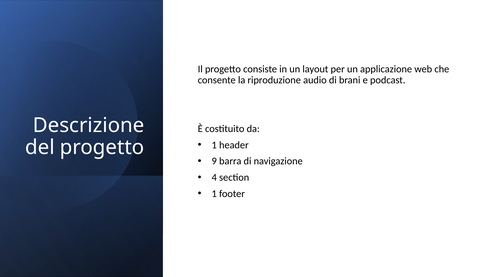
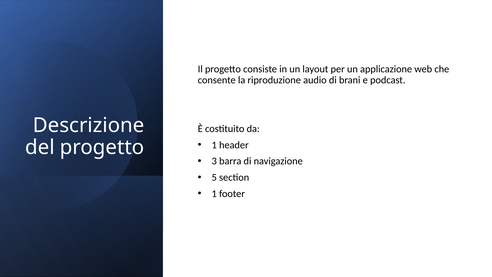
9: 9 -> 3
4: 4 -> 5
